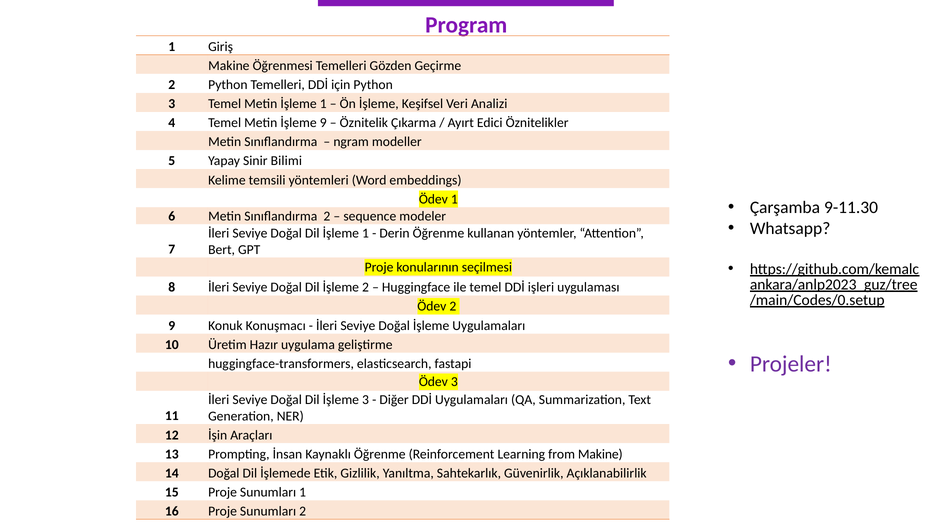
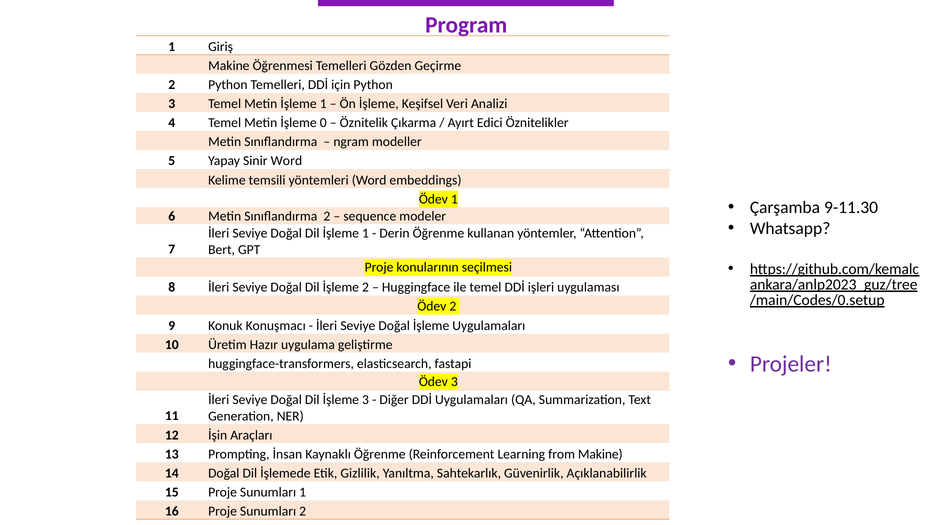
İşleme 9: 9 -> 0
Sinir Bilimi: Bilimi -> Word
